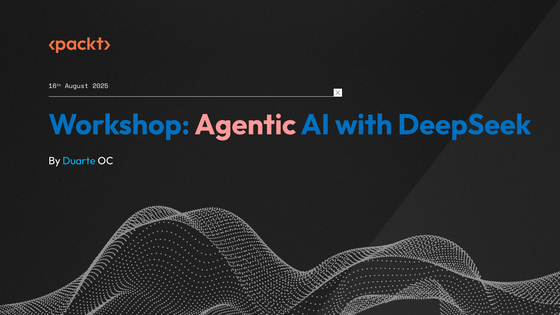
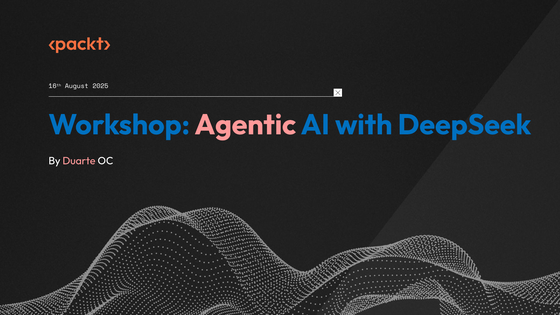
Duarte colour: light blue -> pink
